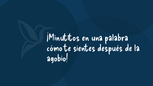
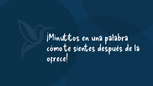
agobio: agobio -> ofrece
